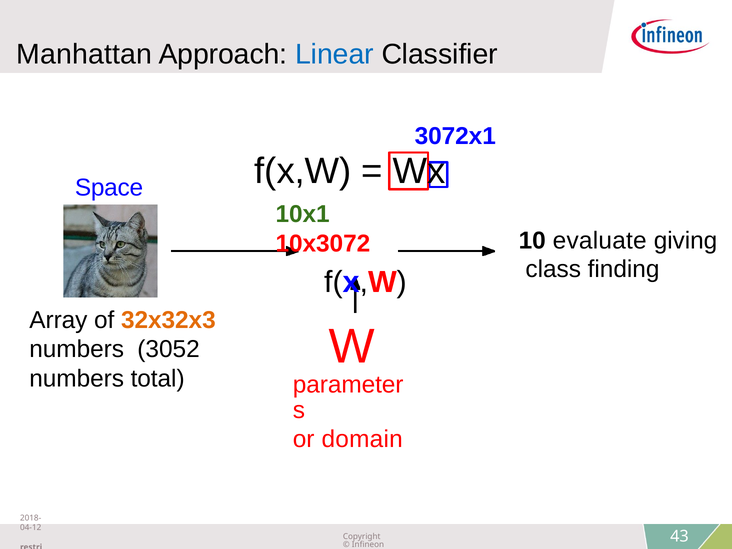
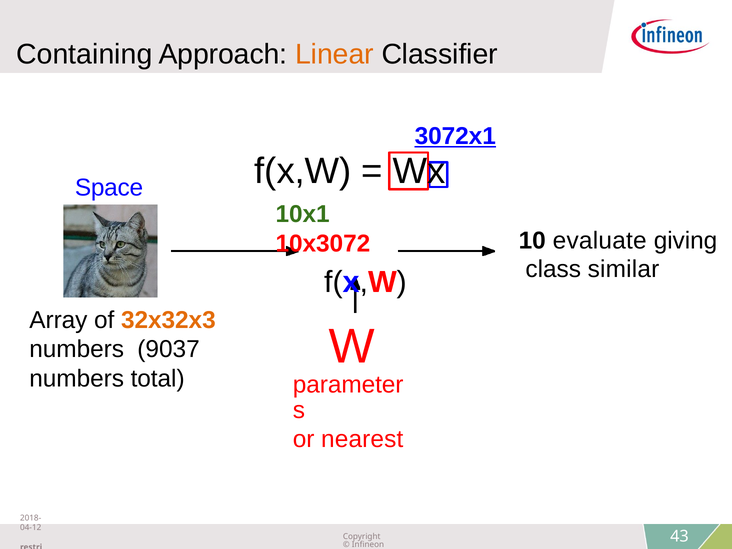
Manhattan: Manhattan -> Containing
Linear colour: blue -> orange
3072x1 underline: none -> present
finding: finding -> similar
3052: 3052 -> 9037
domain: domain -> nearest
